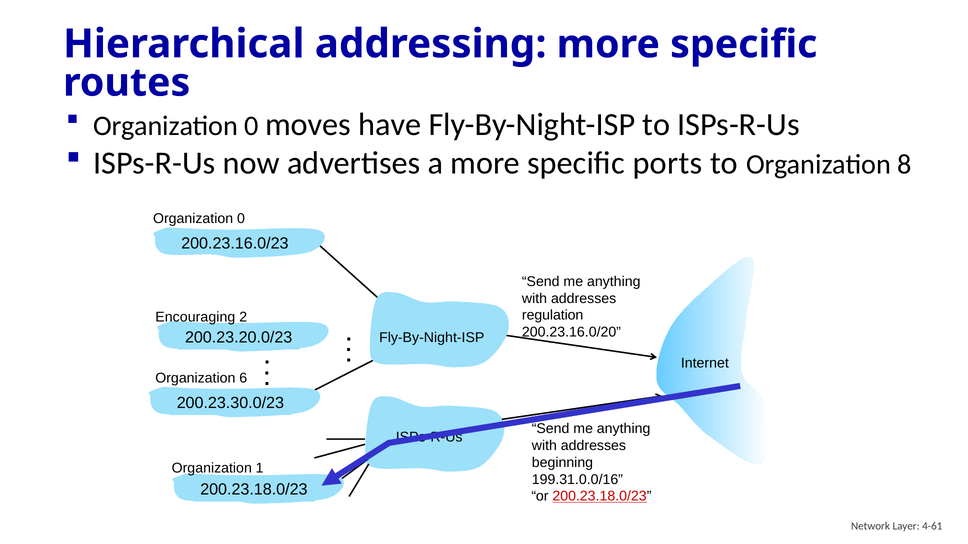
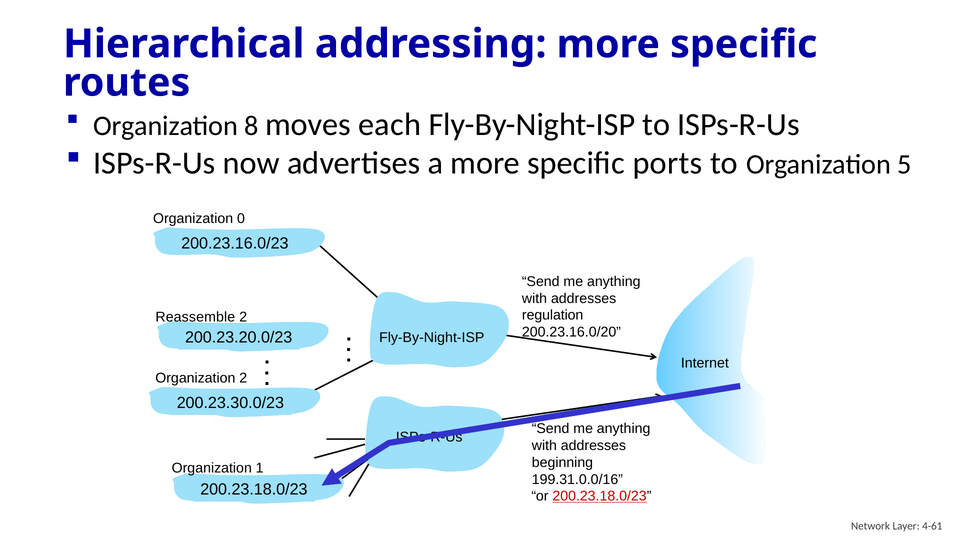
0 at (252, 126): 0 -> 8
have: have -> each
8: 8 -> 5
Encouraging: Encouraging -> Reassemble
Organization 6: 6 -> 2
